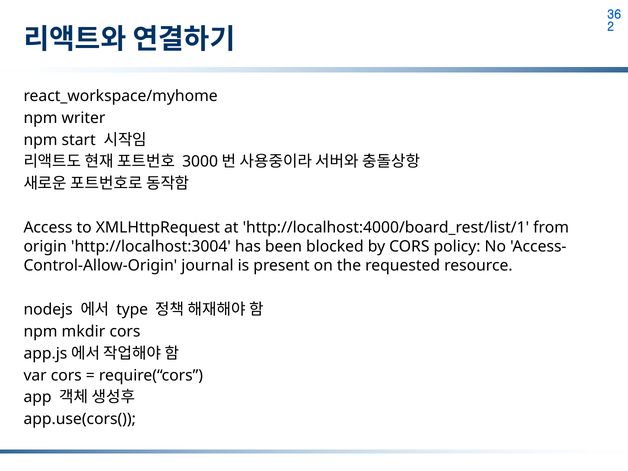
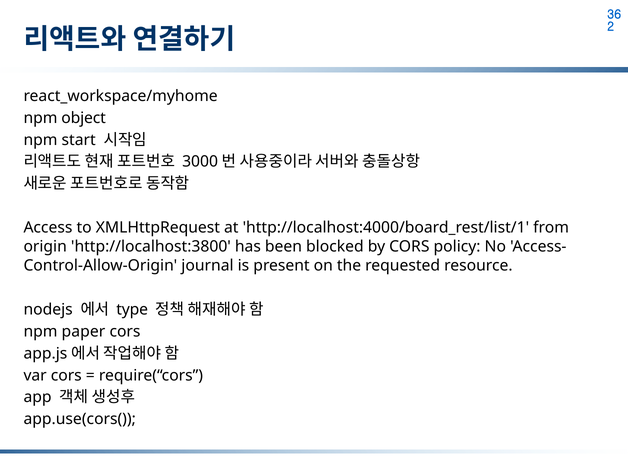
writer: writer -> object
http://localhost:3004: http://localhost:3004 -> http://localhost:3800
mkdir: mkdir -> paper
